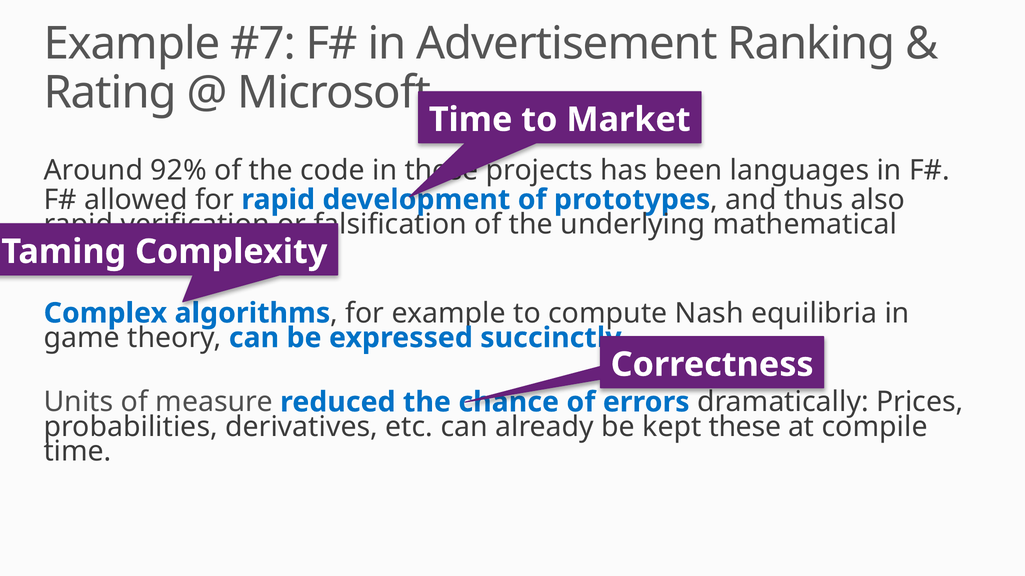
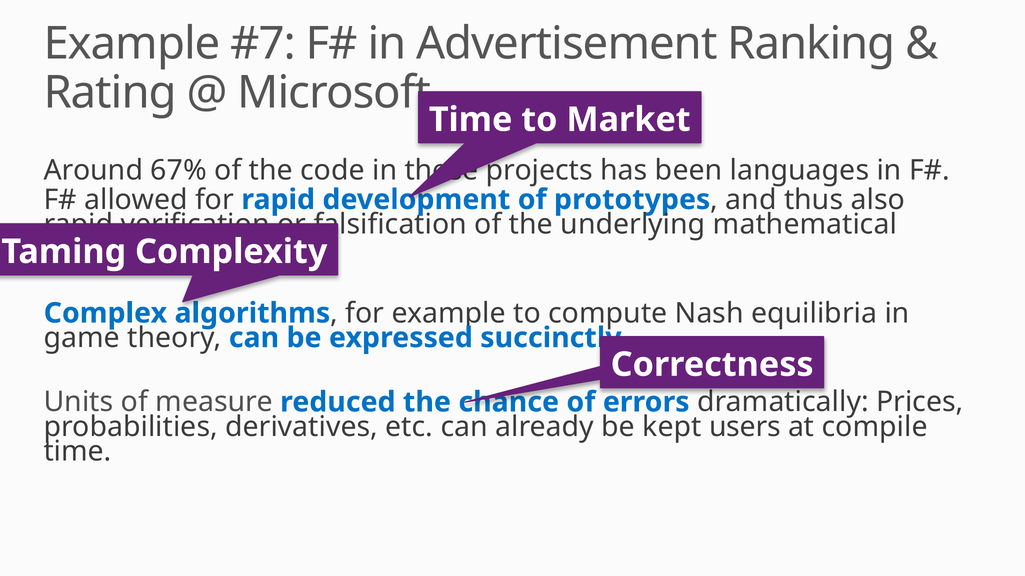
92%: 92% -> 67%
kept these: these -> users
